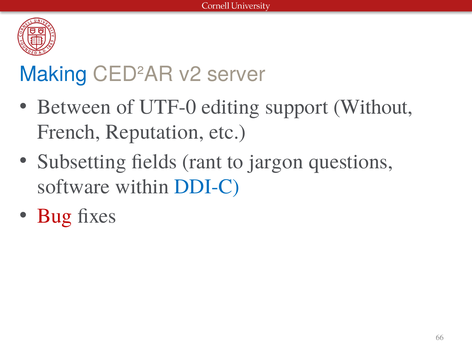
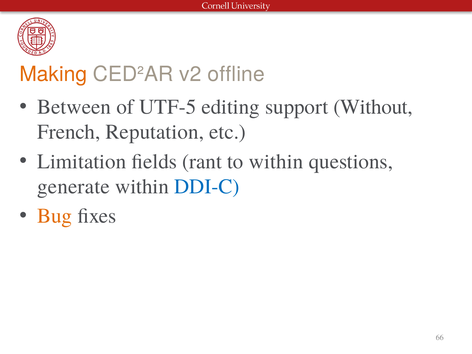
Making colour: blue -> orange
server: server -> offline
UTF-0: UTF-0 -> UTF-5
Subsetting: Subsetting -> Limitation
to jargon: jargon -> within
software: software -> generate
Bug colour: red -> orange
